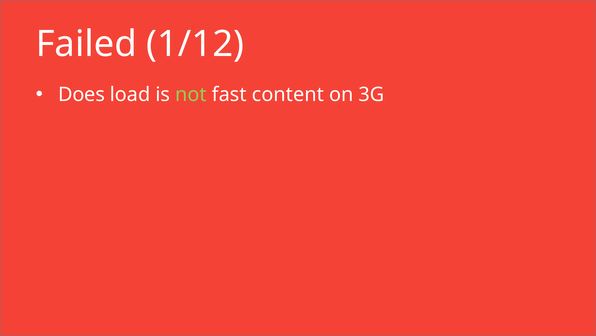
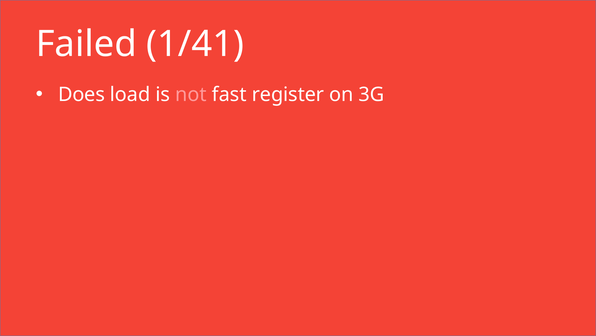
1/12: 1/12 -> 1/41
not colour: light green -> pink
content: content -> register
